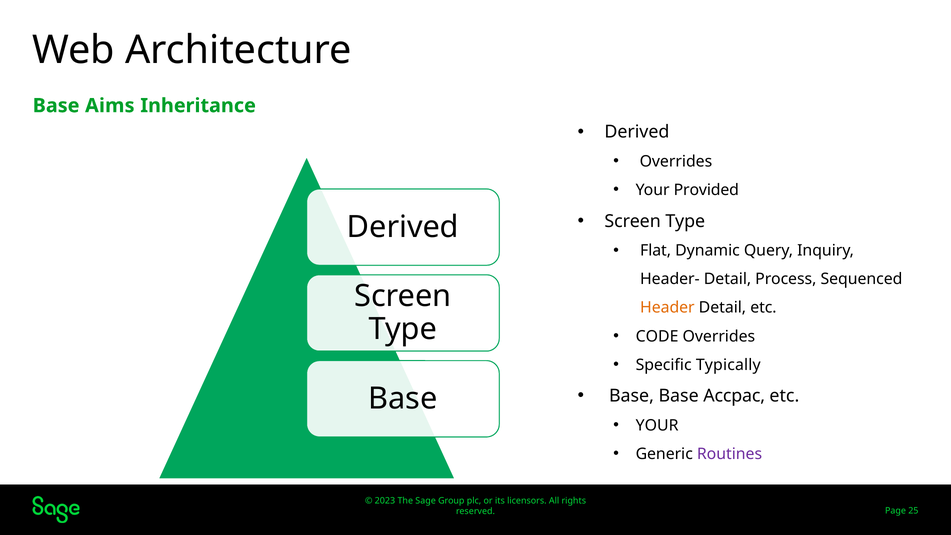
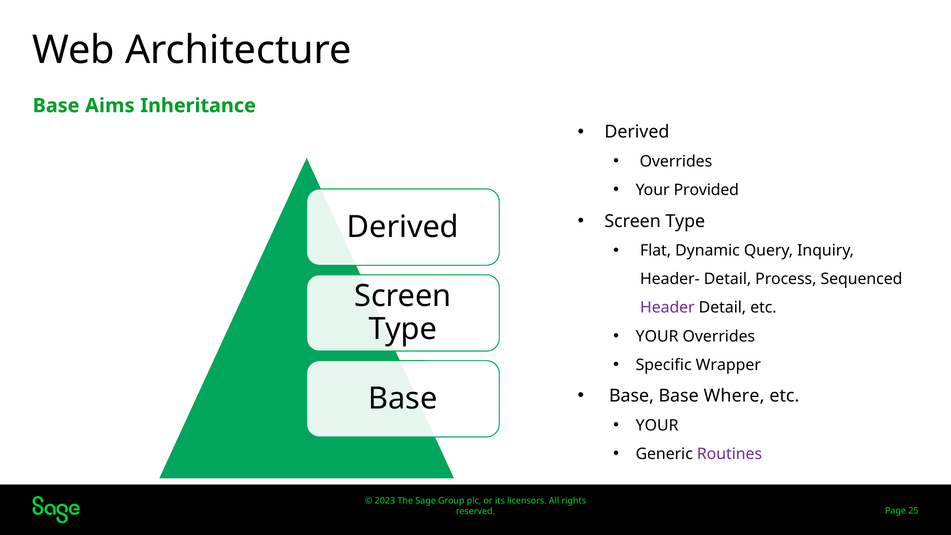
Header colour: orange -> purple
CODE at (657, 336): CODE -> YOUR
Typically: Typically -> Wrapper
Accpac: Accpac -> Where
